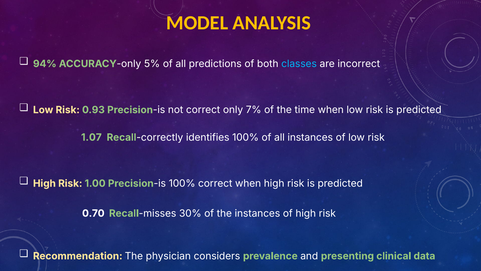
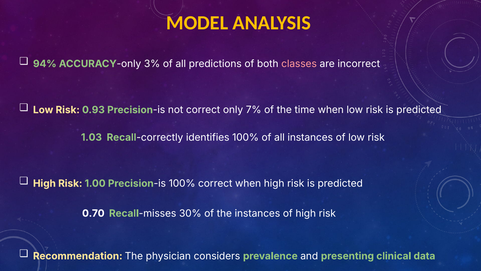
5%: 5% -> 3%
classes colour: light blue -> pink
1.07: 1.07 -> 1.03
